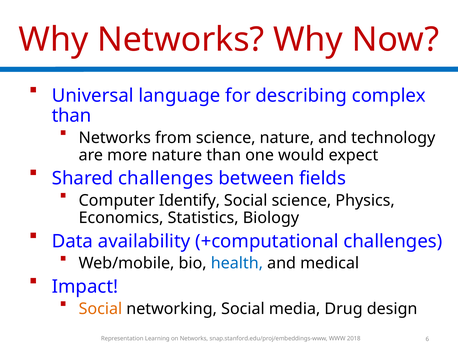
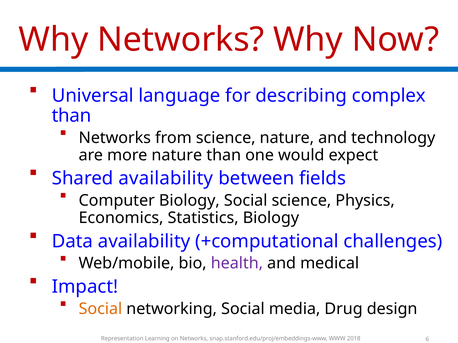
Shared challenges: challenges -> availability
Computer Identify: Identify -> Biology
health colour: blue -> purple
